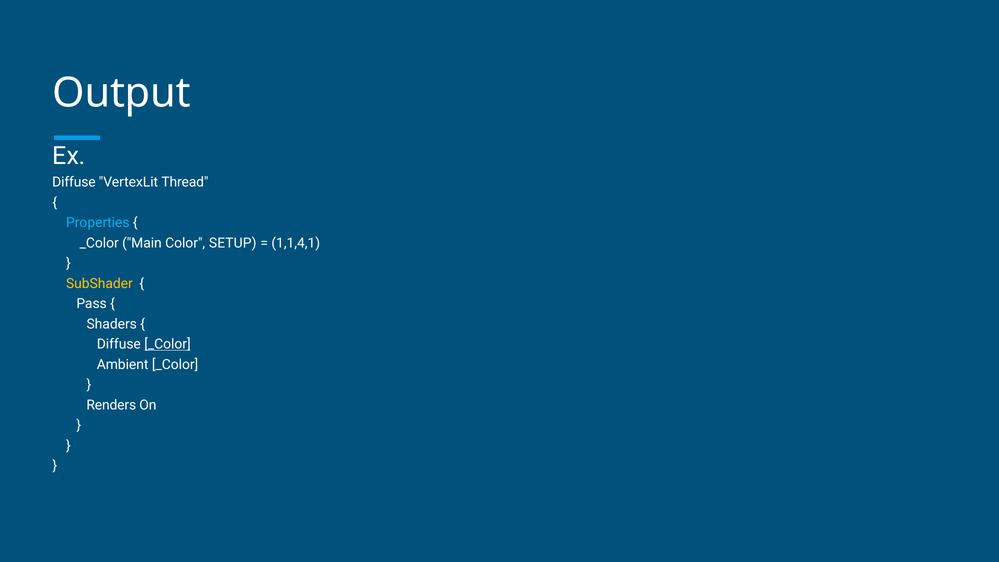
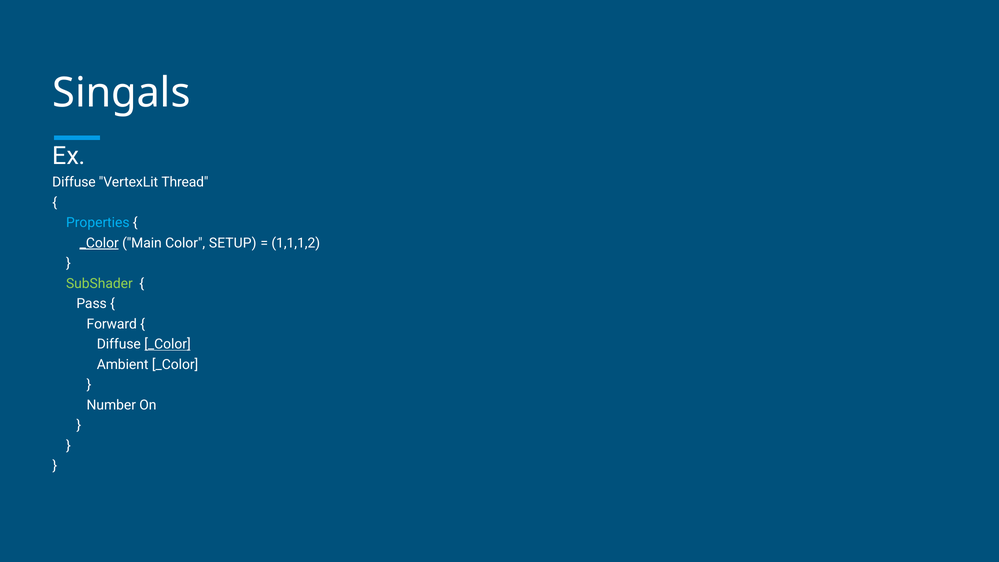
Output: Output -> Singals
_Color at (99, 243) underline: none -> present
1,1,4,1: 1,1,4,1 -> 1,1,1,2
SubShader colour: yellow -> light green
Shaders: Shaders -> Forward
Renders: Renders -> Number
